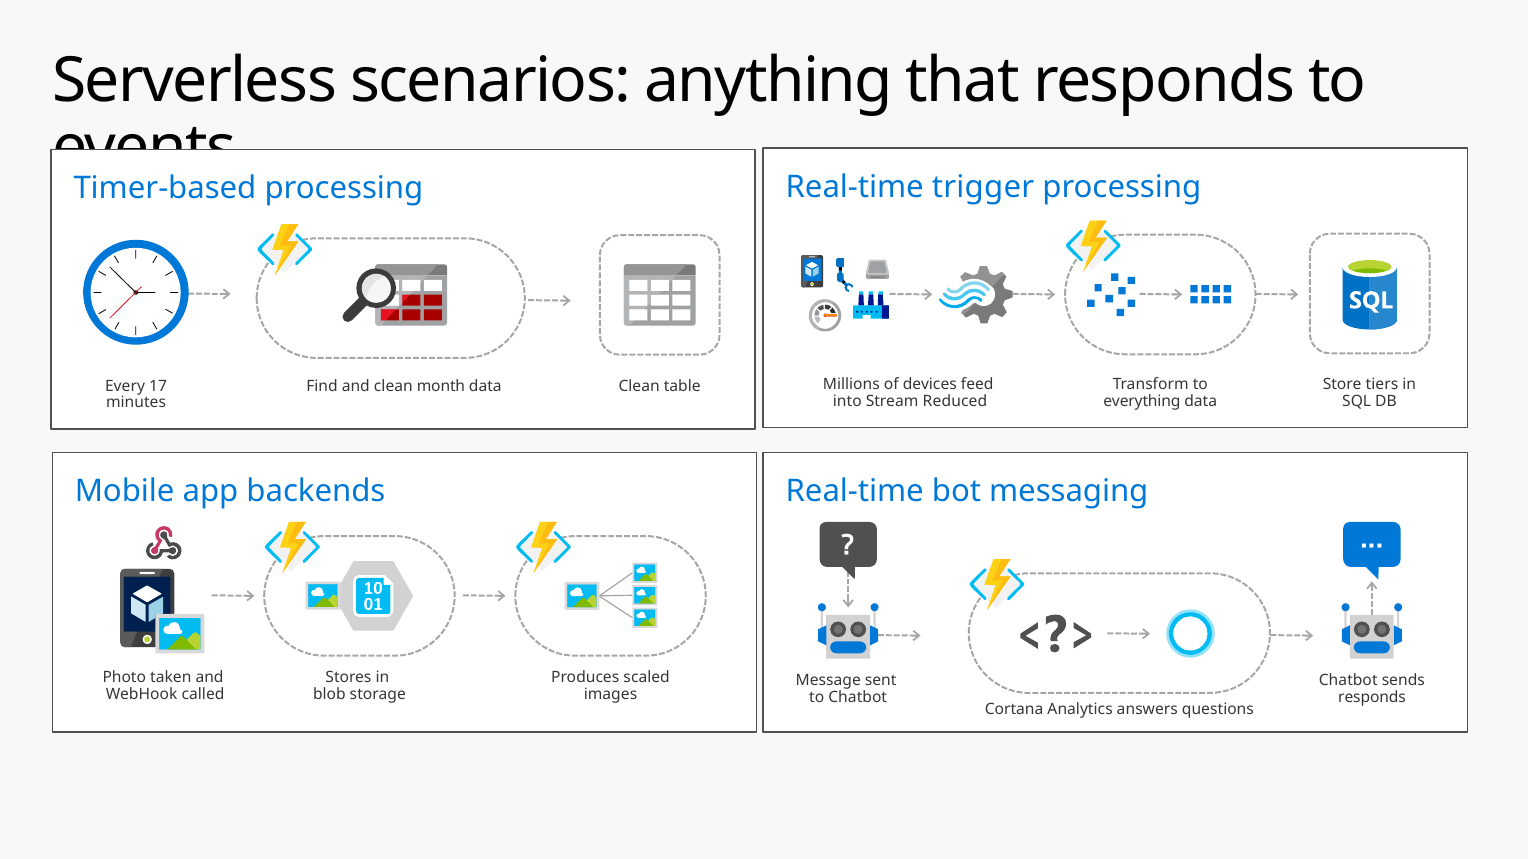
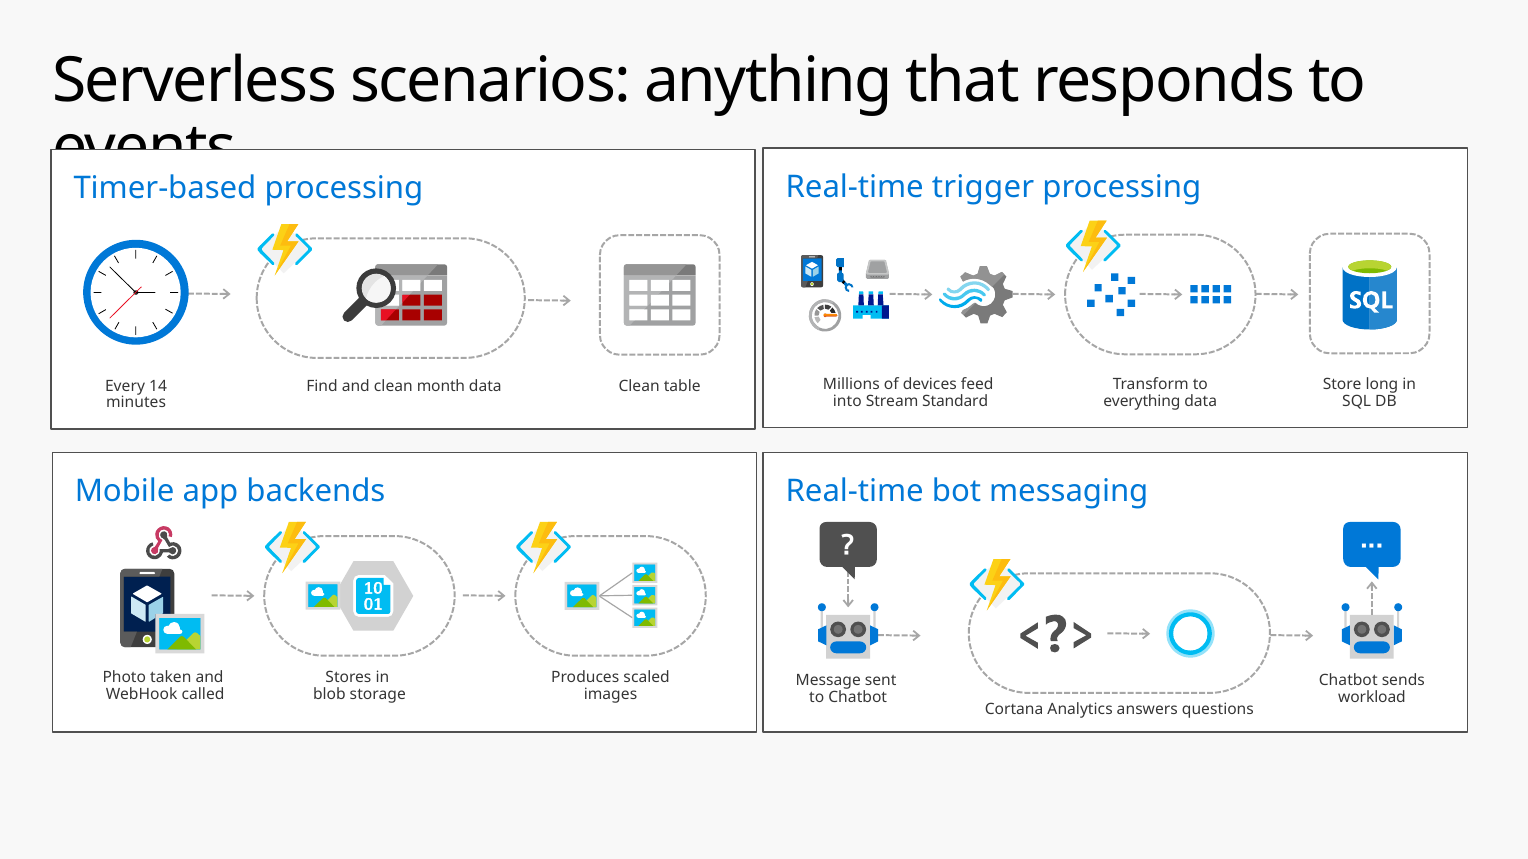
tiers: tiers -> long
17: 17 -> 14
Reduced: Reduced -> Standard
responds at (1372, 697): responds -> workload
